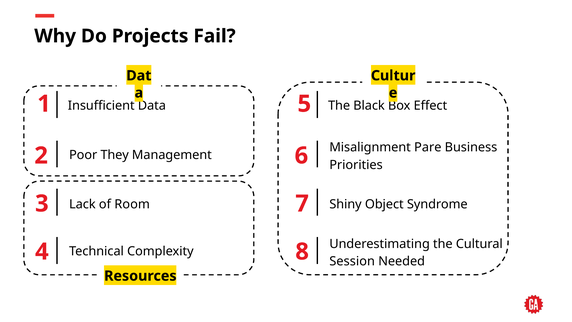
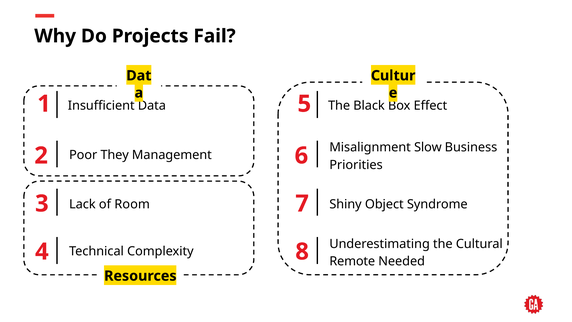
Pare: Pare -> Slow
Session: Session -> Remote
